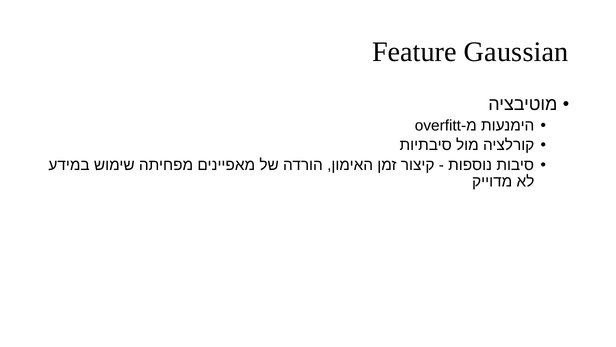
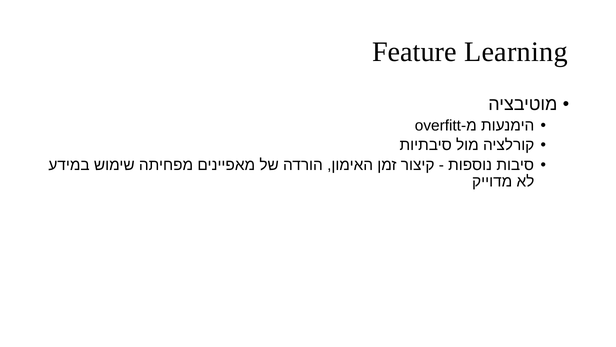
Gaussian: Gaussian -> Learning
